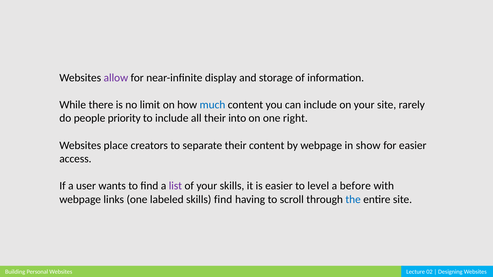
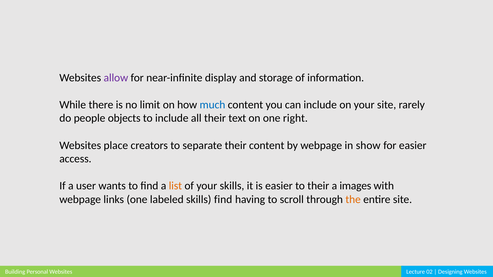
priority: priority -> objects
into: into -> text
list colour: purple -> orange
to level: level -> their
before: before -> images
the colour: blue -> orange
